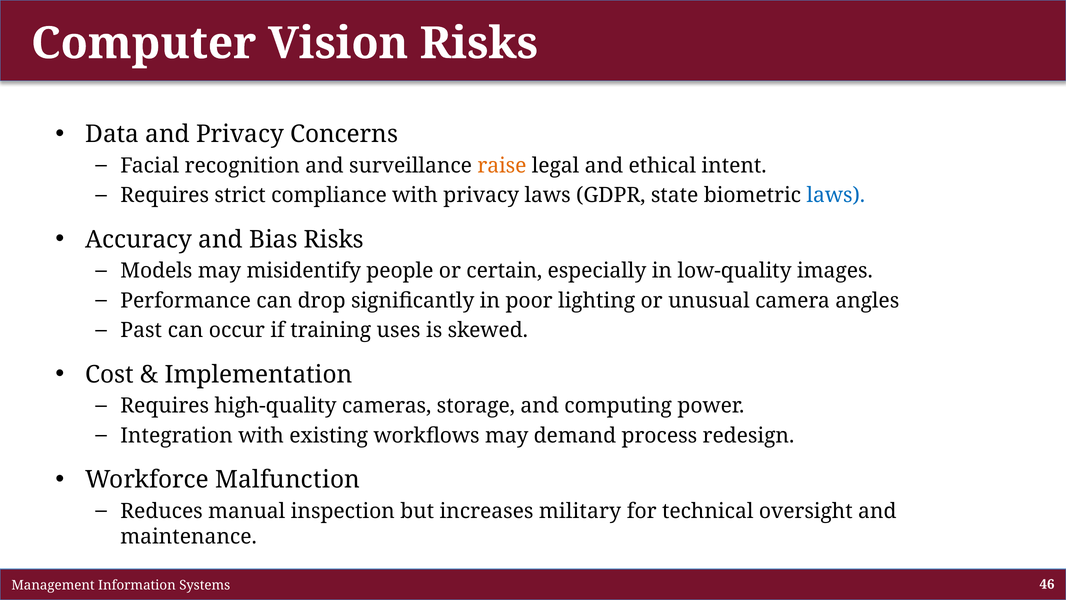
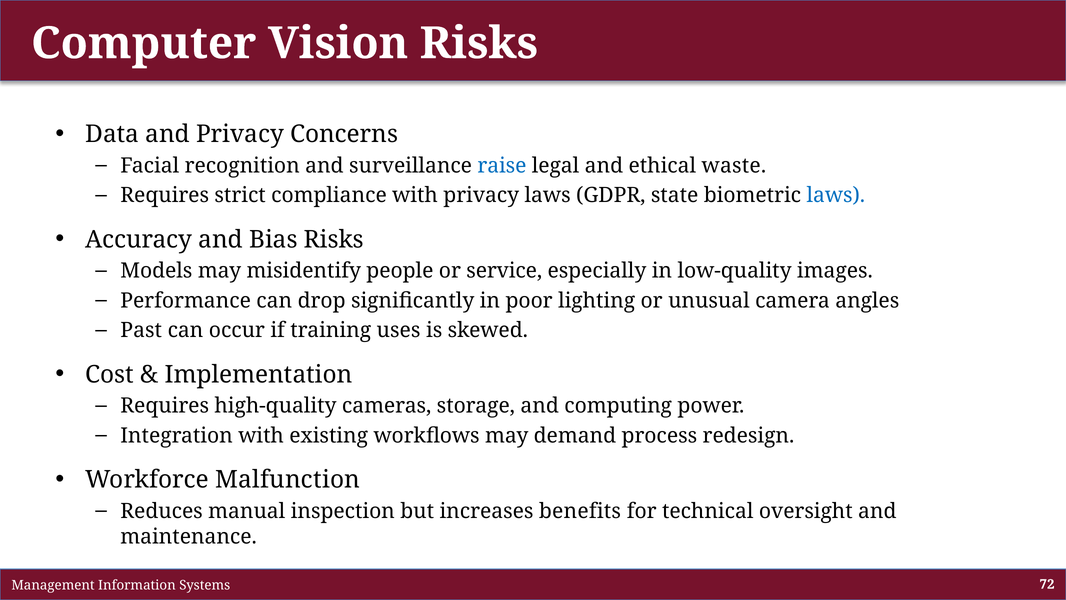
raise colour: orange -> blue
intent: intent -> waste
certain: certain -> service
military: military -> benefits
46: 46 -> 72
